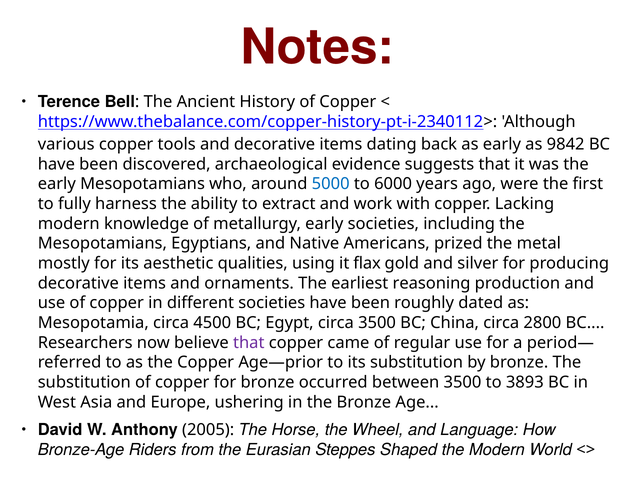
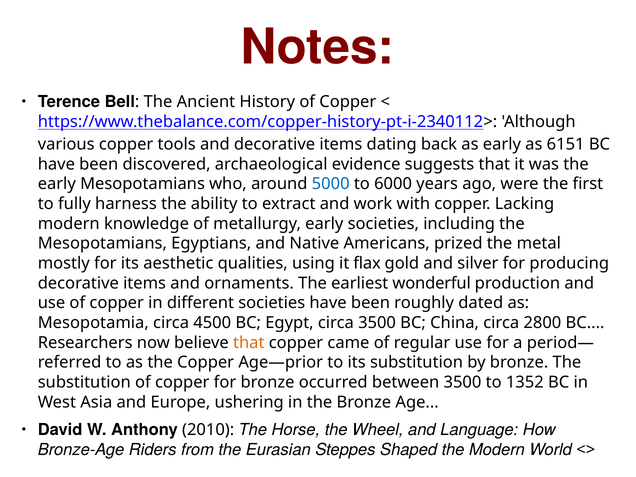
9842: 9842 -> 6151
reasoning: reasoning -> wonderful
that at (249, 343) colour: purple -> orange
3893: 3893 -> 1352
2005: 2005 -> 2010
